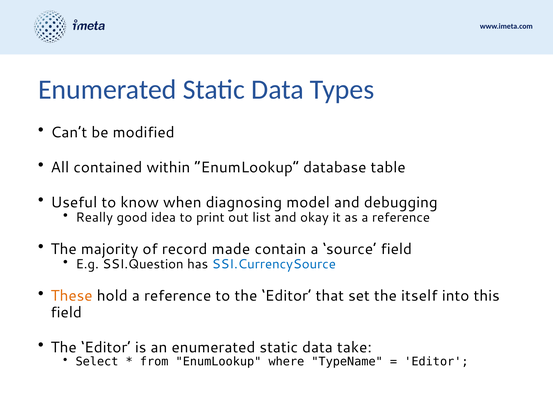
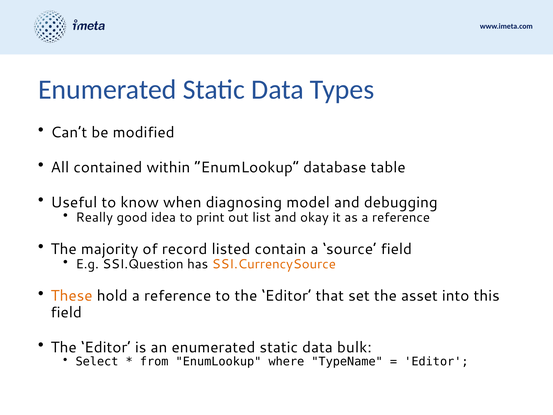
made: made -> listed
SSI.CurrencySource colour: blue -> orange
itself: itself -> asset
take: take -> bulk
